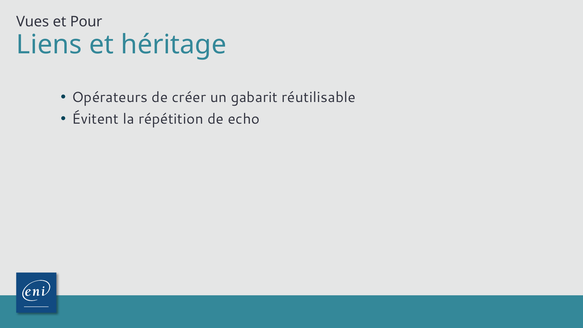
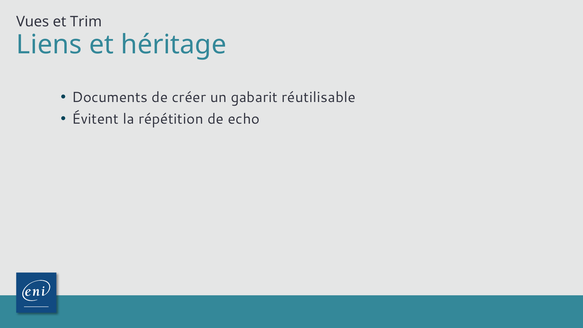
Pour: Pour -> Trim
Opérateurs: Opérateurs -> Documents
